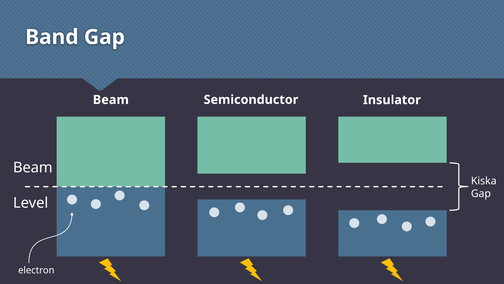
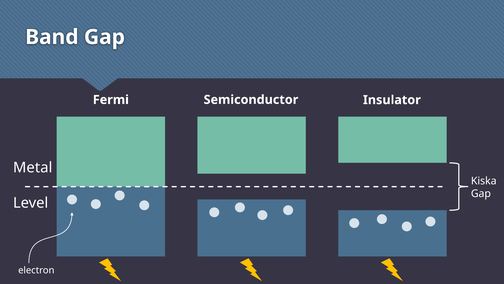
Beam at (111, 100): Beam -> Fermi
Beam at (33, 167): Beam -> Metal
